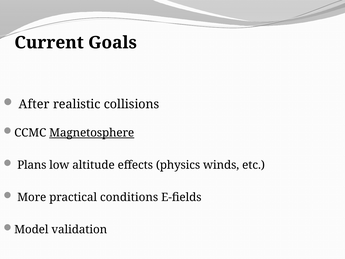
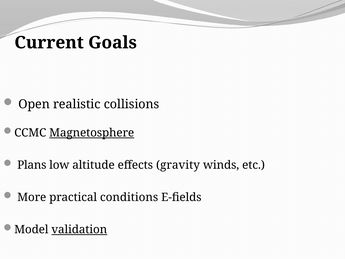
After: After -> Open
physics: physics -> gravity
validation underline: none -> present
